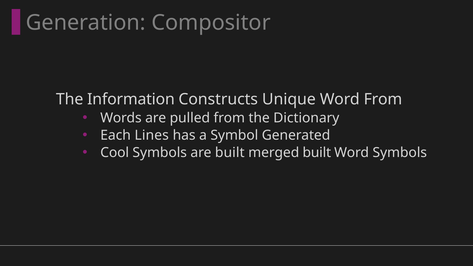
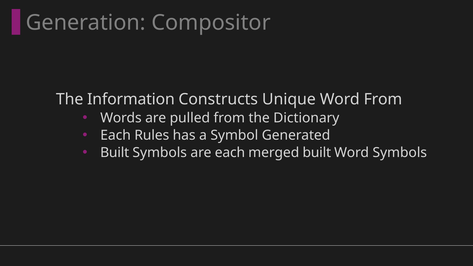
Lines: Lines -> Rules
Cool at (115, 153): Cool -> Built
are built: built -> each
